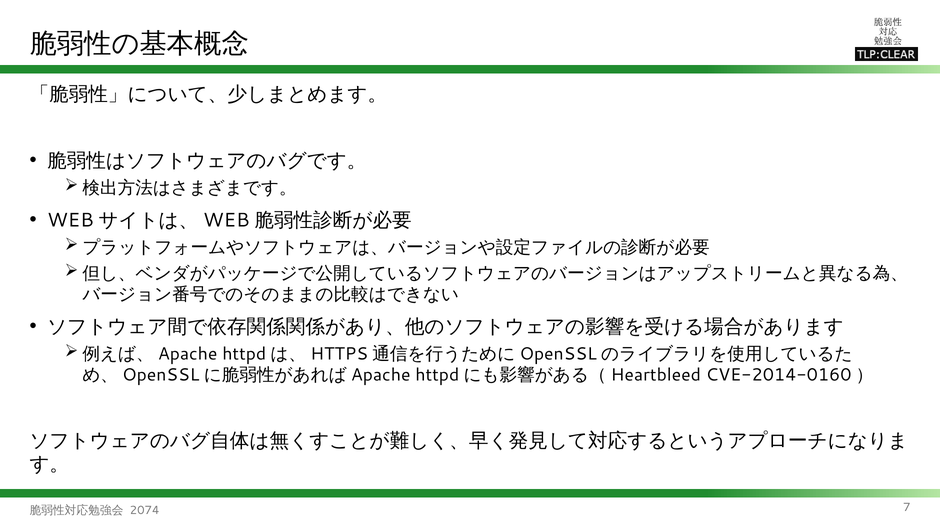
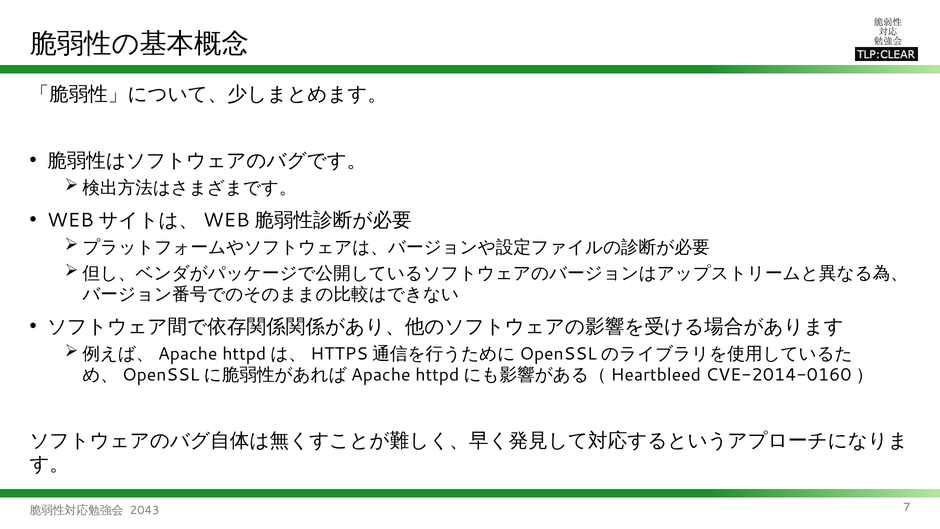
2074: 2074 -> 2043
